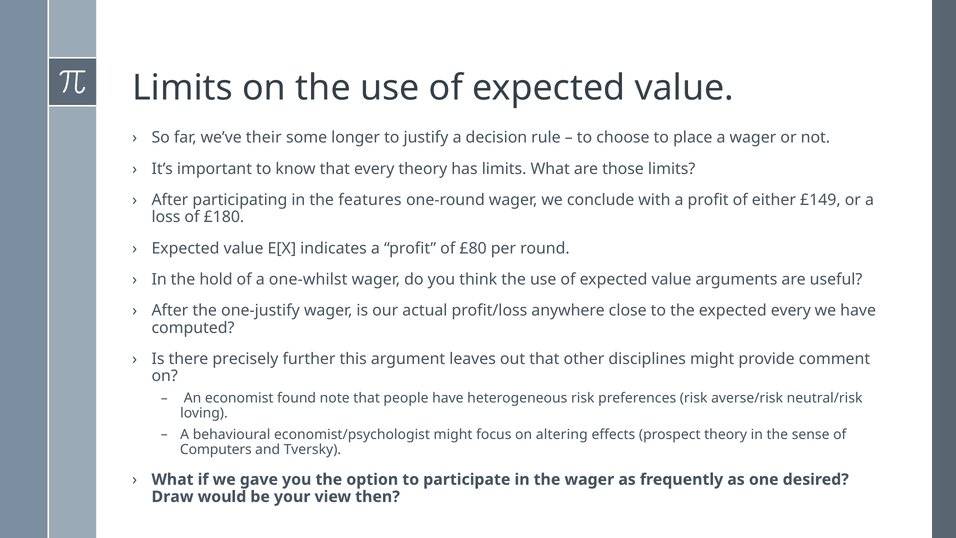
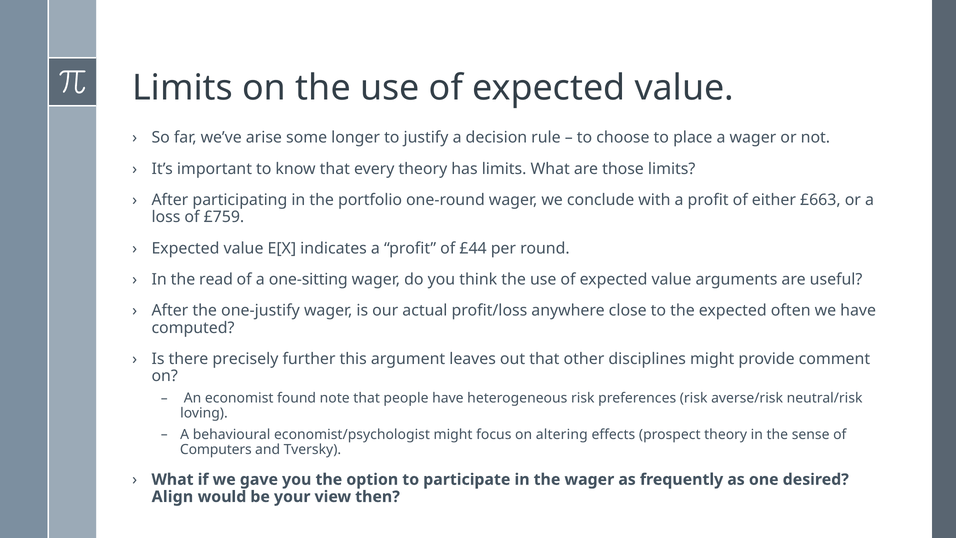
their: their -> arise
features: features -> portfolio
£149: £149 -> £663
£180: £180 -> £759
£80: £80 -> £44
hold: hold -> read
one-whilst: one-whilst -> one-sitting
expected every: every -> often
Draw: Draw -> Align
